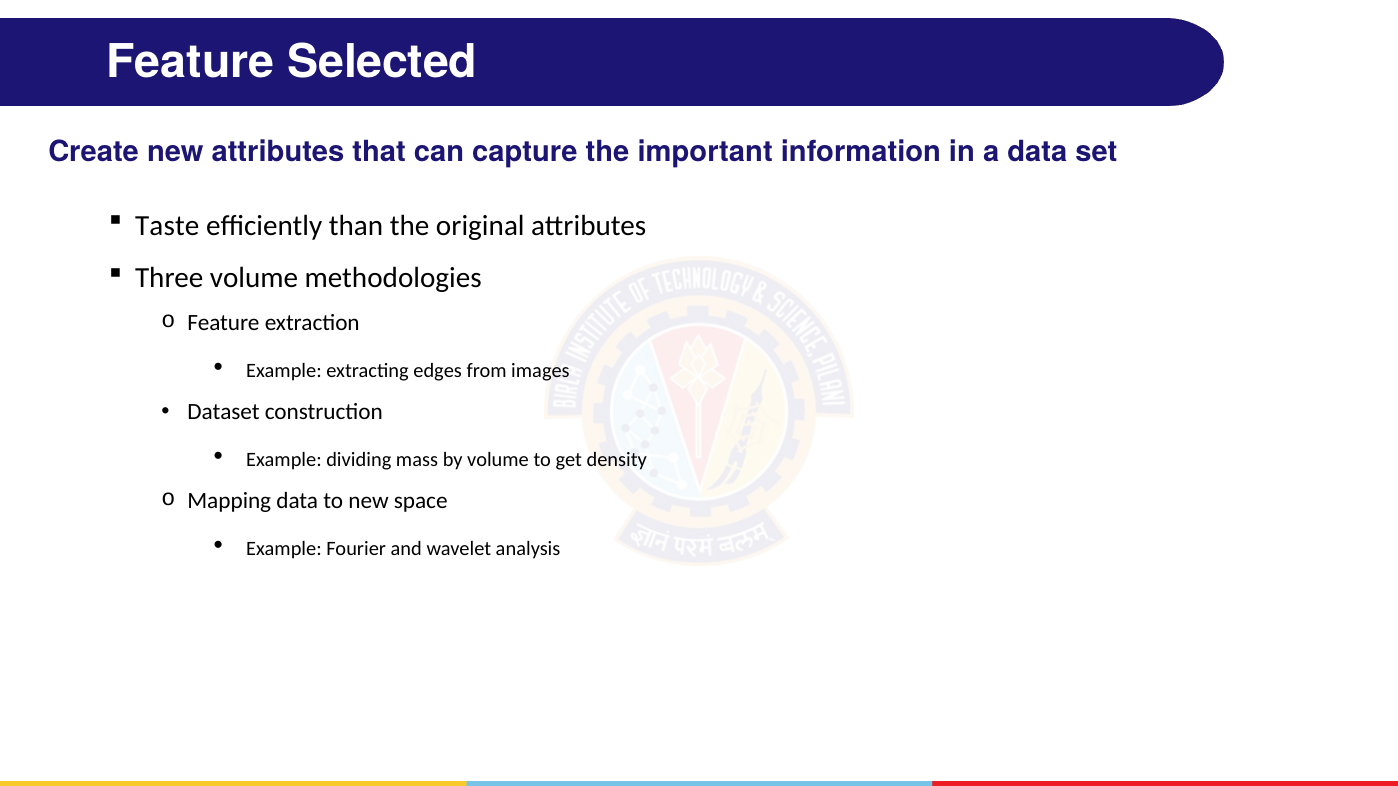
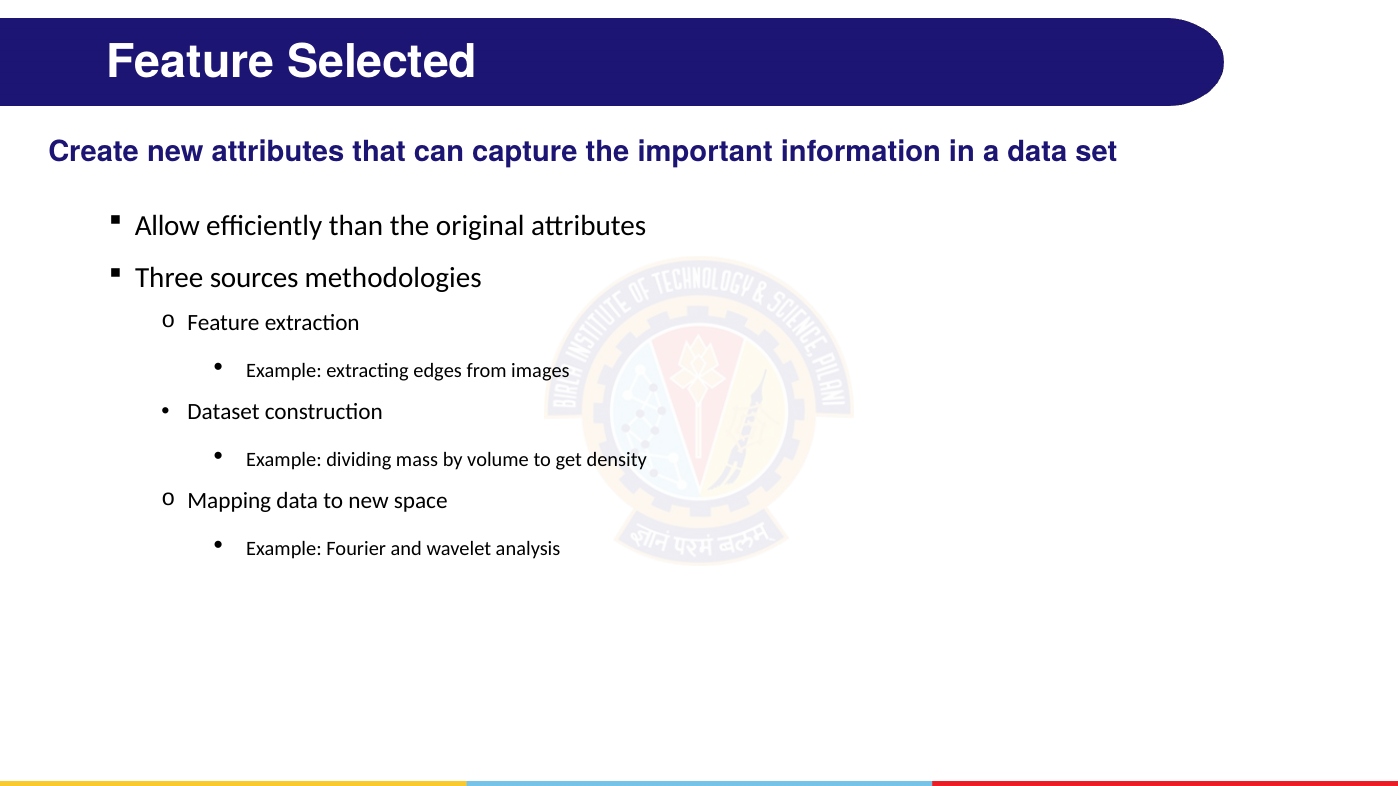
Taste: Taste -> Allow
Three volume: volume -> sources
